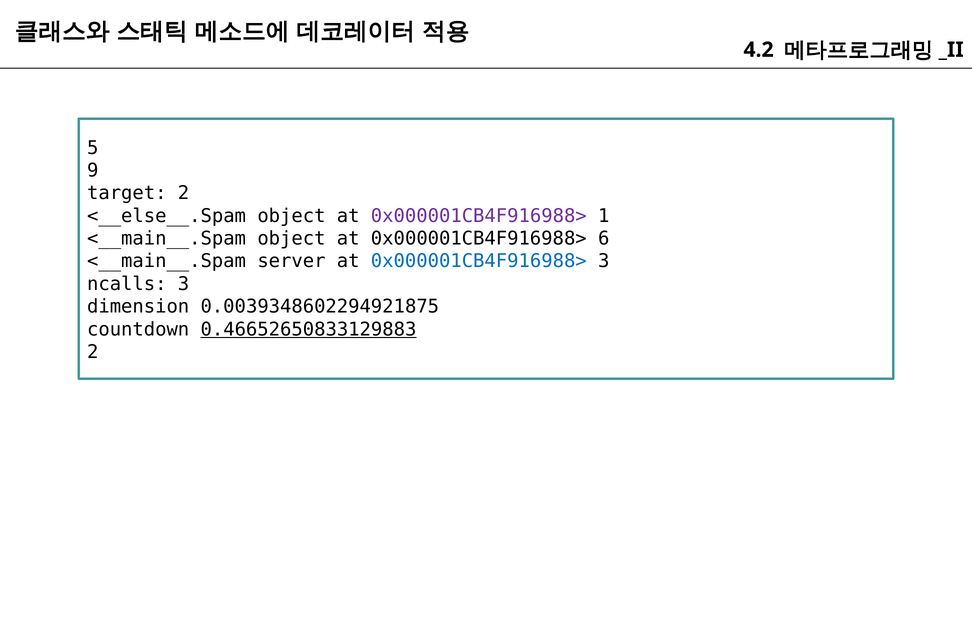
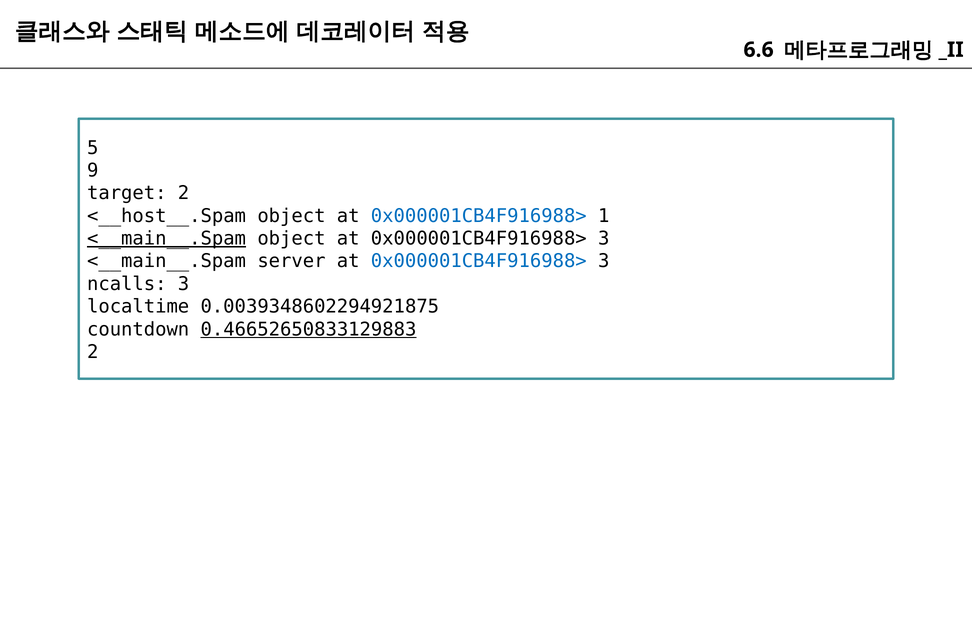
4.2: 4.2 -> 6.6
<__else__.Spam: <__else__.Spam -> <__host__.Spam
0x000001CB4F916988> at (479, 216) colour: purple -> blue
<__main__.Spam at (167, 239) underline: none -> present
object at 0x000001CB4F916988> 6: 6 -> 3
dimension: dimension -> localtime
